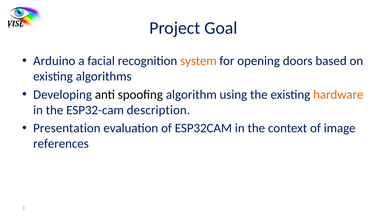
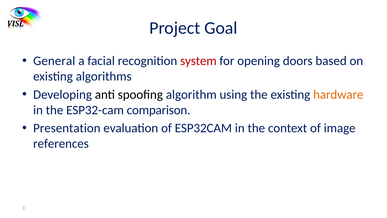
Arduino: Arduino -> General
system colour: orange -> red
description: description -> comparison
